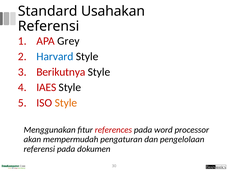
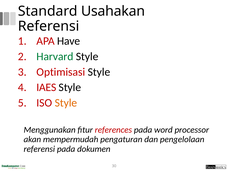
Grey: Grey -> Have
Harvard colour: blue -> green
Berikutnya: Berikutnya -> Optimisasi
